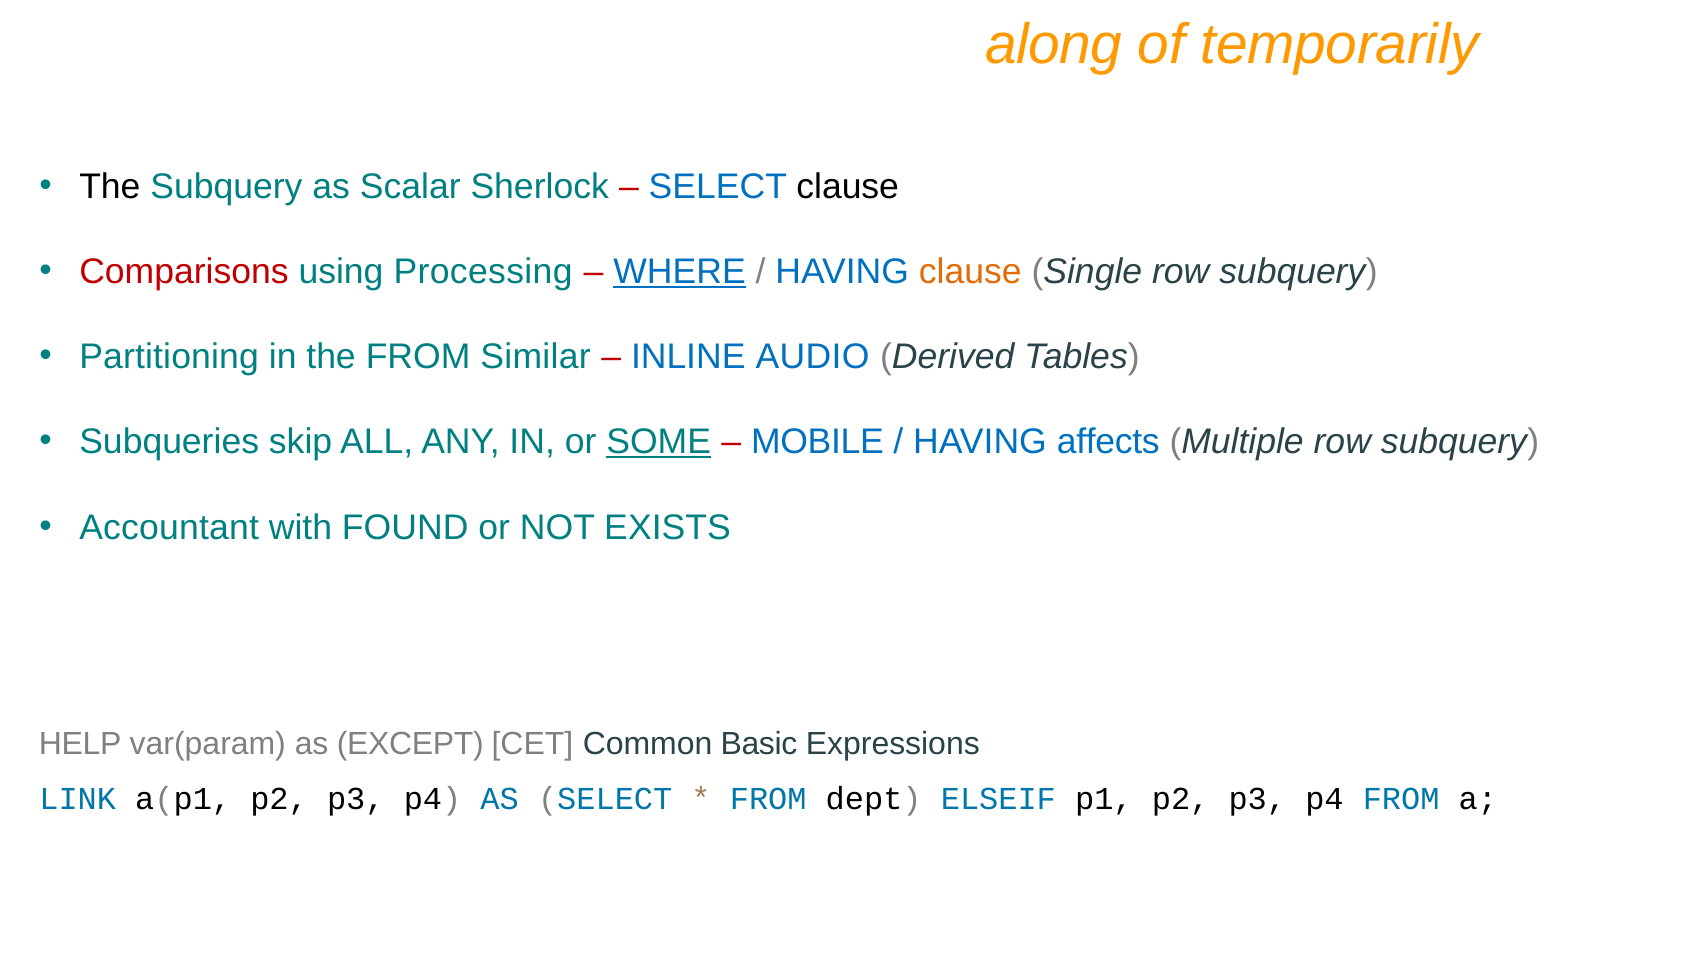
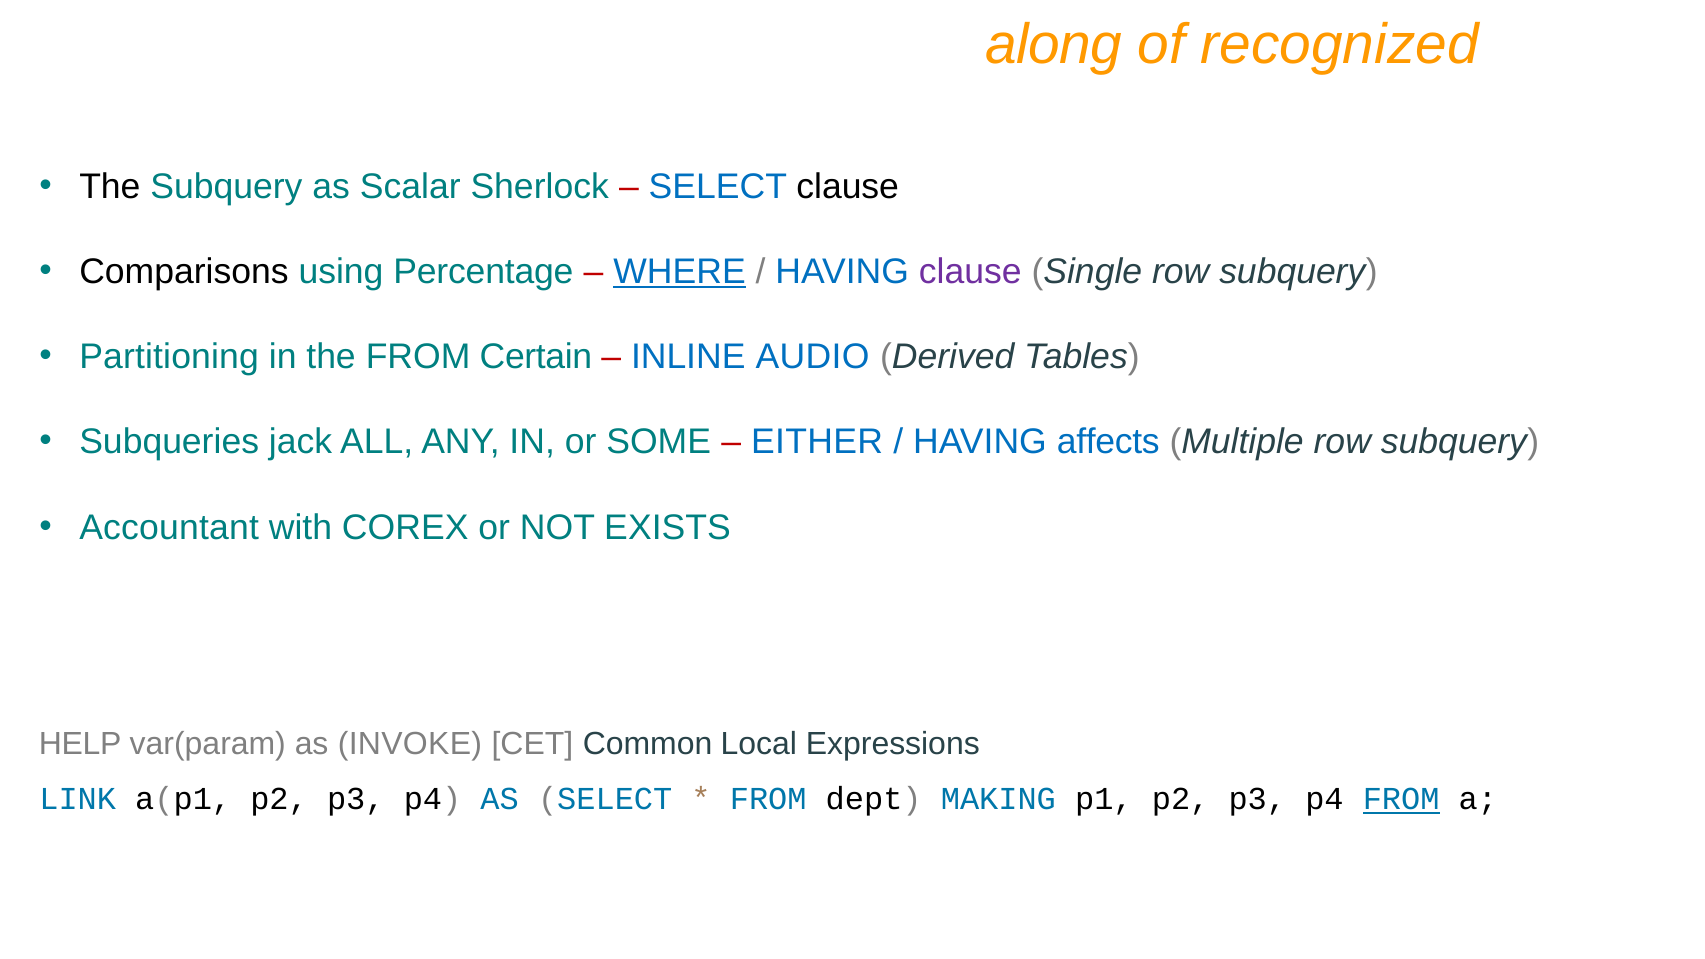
temporarily: temporarily -> recognized
Comparisons colour: red -> black
Processing: Processing -> Percentage
clause at (970, 272) colour: orange -> purple
Similar: Similar -> Certain
skip: skip -> jack
SOME underline: present -> none
MOBILE: MOBILE -> EITHER
FOUND: FOUND -> COREX
EXCEPT: EXCEPT -> INVOKE
Basic: Basic -> Local
ELSEIF: ELSEIF -> MAKING
FROM at (1401, 799) underline: none -> present
